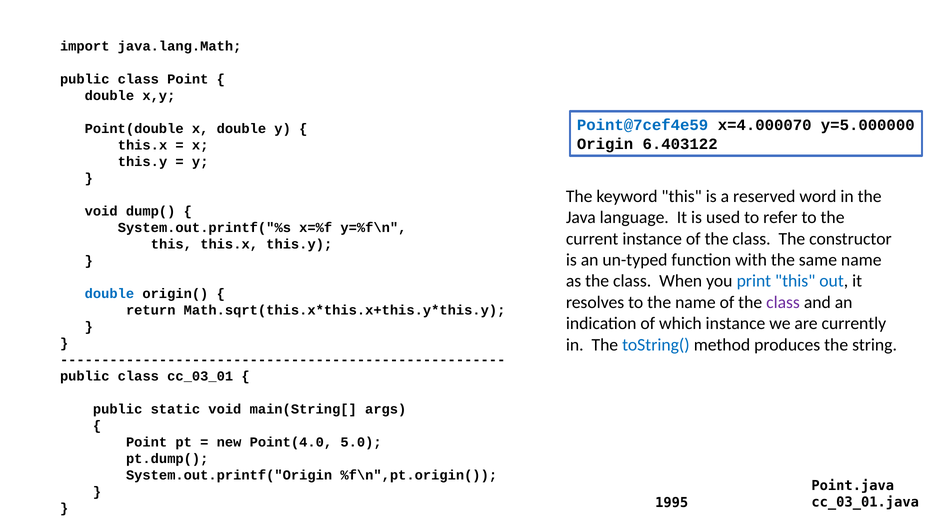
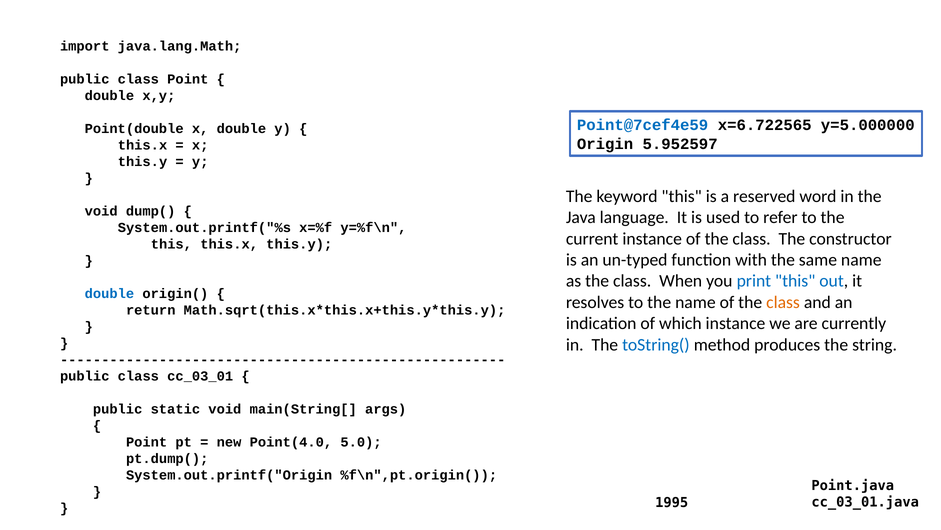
x=4.000070: x=4.000070 -> x=6.722565
6.403122: 6.403122 -> 5.952597
class at (783, 302) colour: purple -> orange
